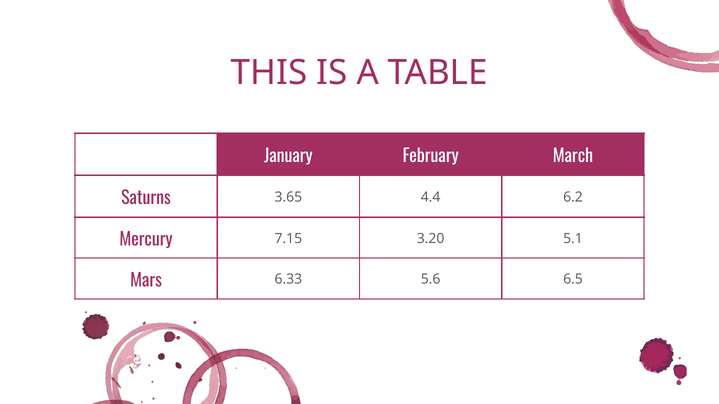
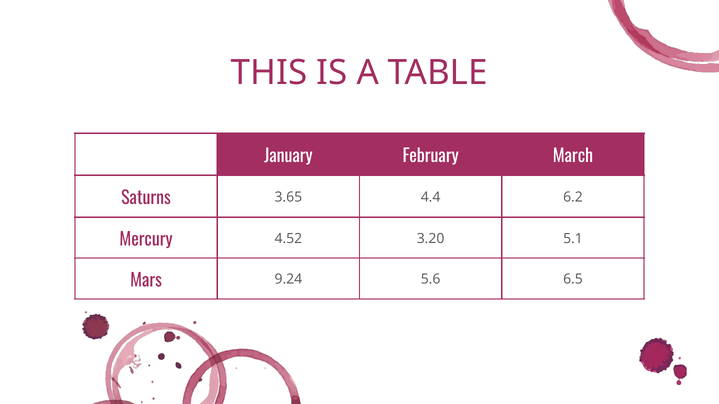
7.15: 7.15 -> 4.52
6.33: 6.33 -> 9.24
